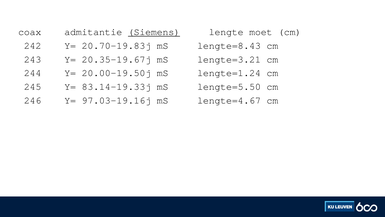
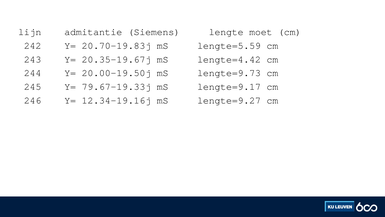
coax: coax -> lijn
Siemens underline: present -> none
lengte=8.43: lengte=8.43 -> lengte=5.59
lengte=3.21: lengte=3.21 -> lengte=4.42
lengte=1.24: lengte=1.24 -> lengte=9.73
83.14-19.33j: 83.14-19.33j -> 79.67-19.33j
lengte=5.50: lengte=5.50 -> lengte=9.17
97.03-19.16j: 97.03-19.16j -> 12.34-19.16j
lengte=4.67: lengte=4.67 -> lengte=9.27
